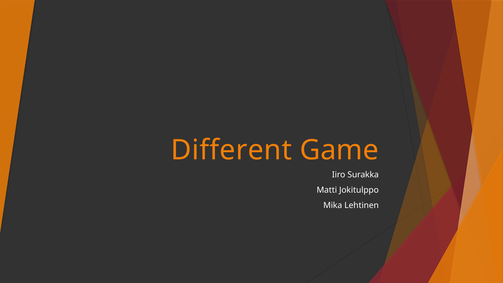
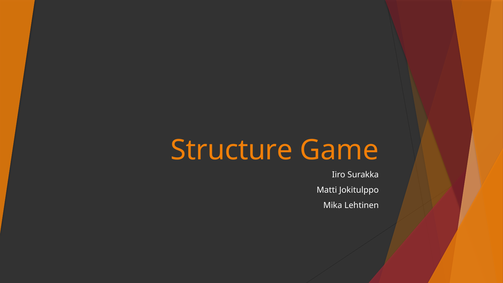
Different: Different -> Structure
